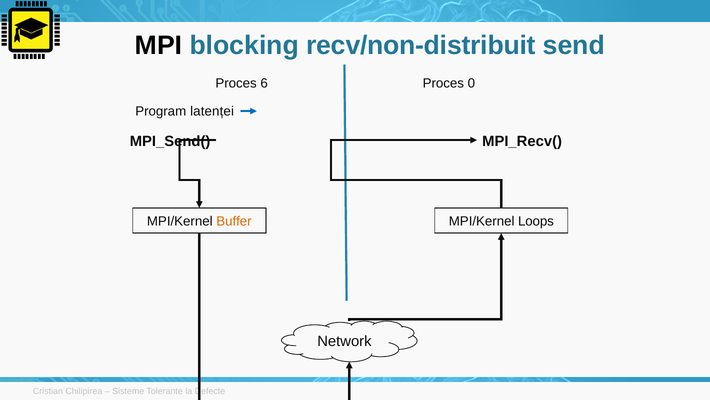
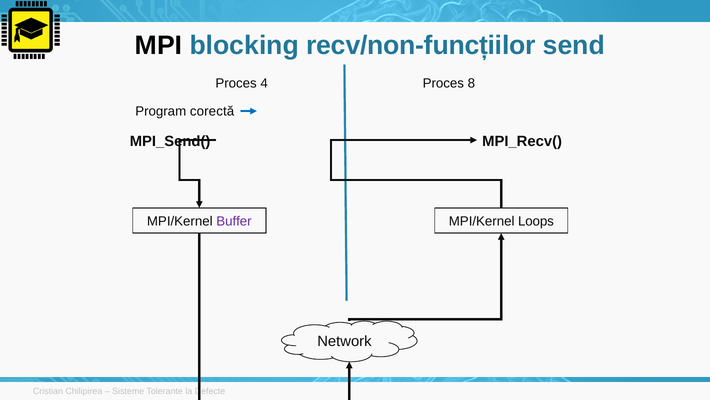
recv/non-distribuit: recv/non-distribuit -> recv/non-funcțiilor
6: 6 -> 4
0: 0 -> 8
latenței: latenței -> corectă
Buffer colour: orange -> purple
